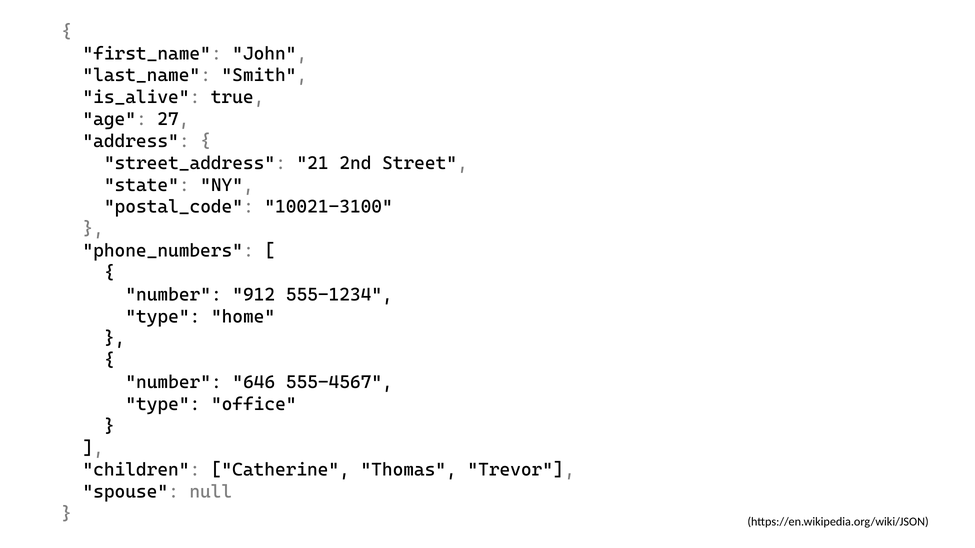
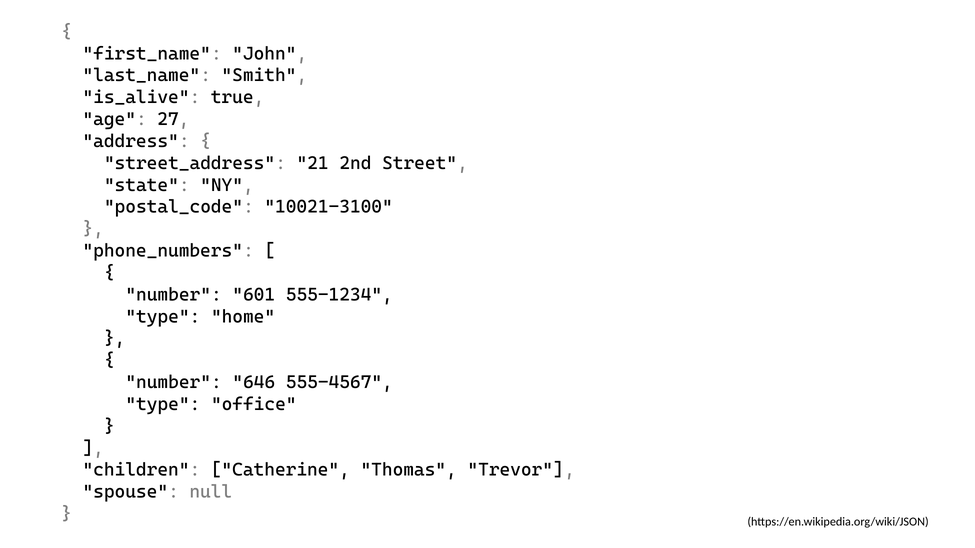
912: 912 -> 601
